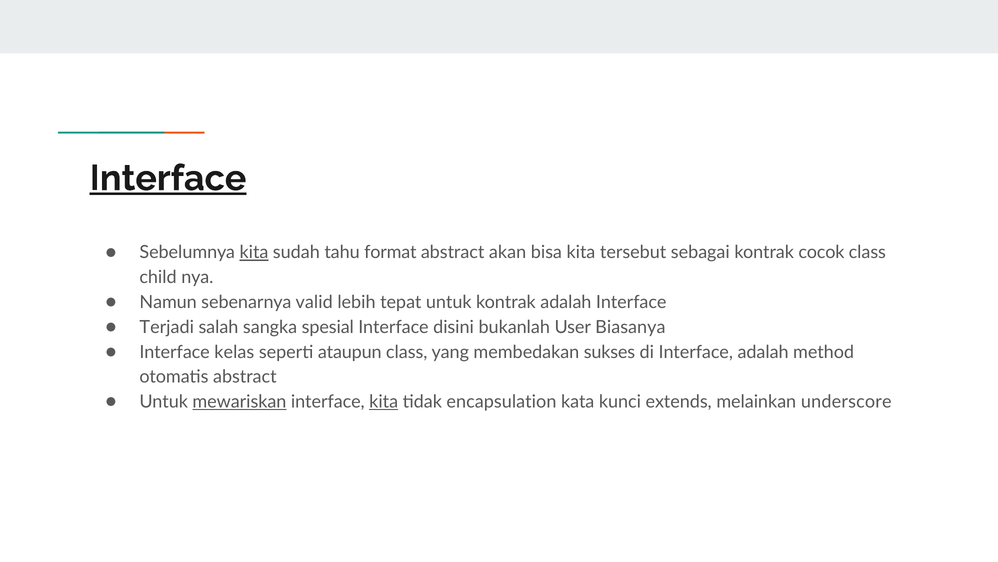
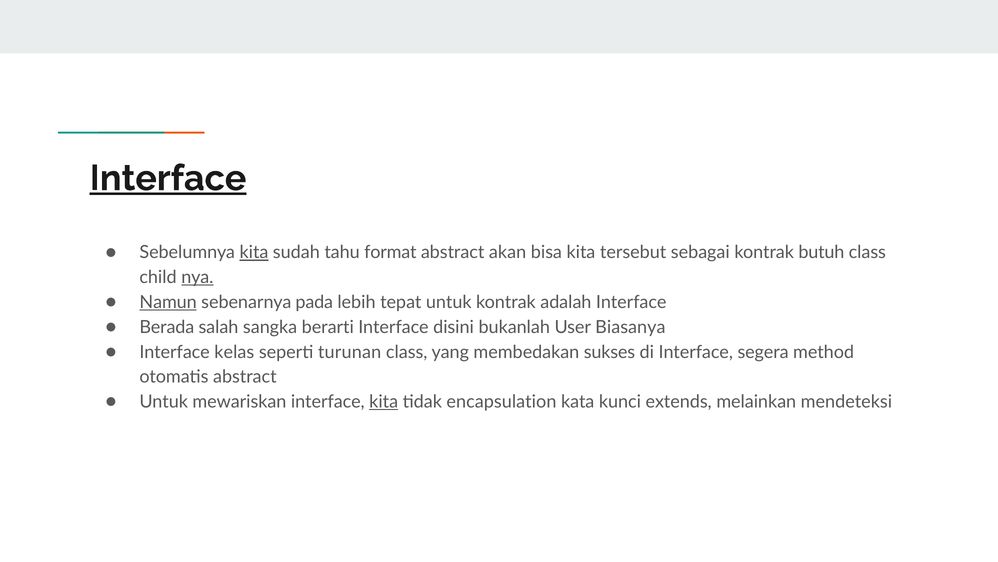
cocok: cocok -> butuh
nya underline: none -> present
Namun underline: none -> present
valid: valid -> pada
Terjadi: Terjadi -> Berada
spesial: spesial -> berarti
ataupun: ataupun -> turunan
Interface adalah: adalah -> segera
mewariskan underline: present -> none
underscore: underscore -> mendeteksi
